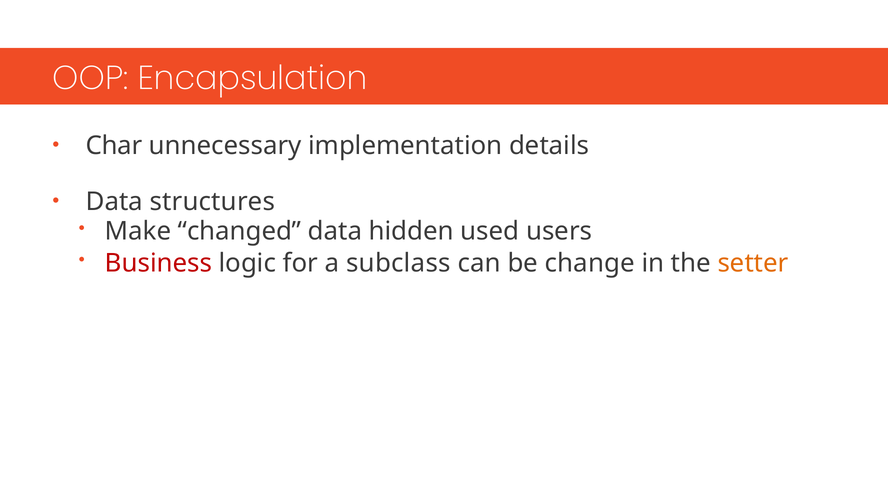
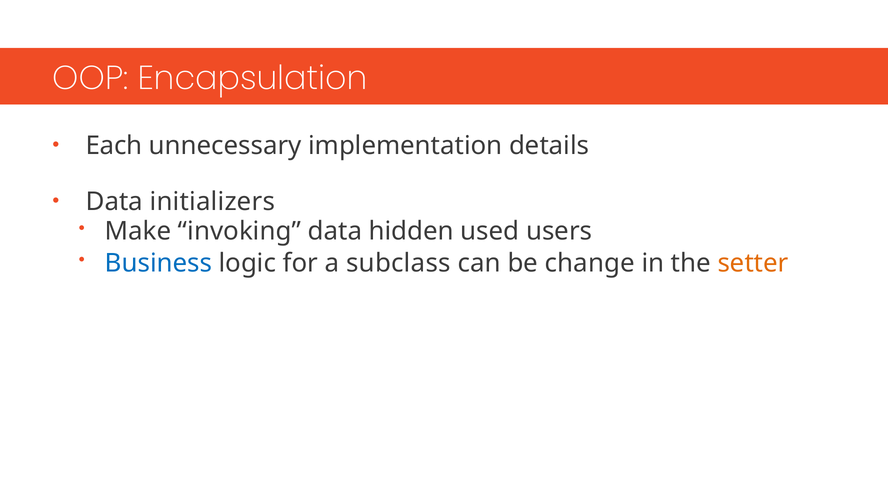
Char: Char -> Each
structures: structures -> initializers
changed: changed -> invoking
Business colour: red -> blue
